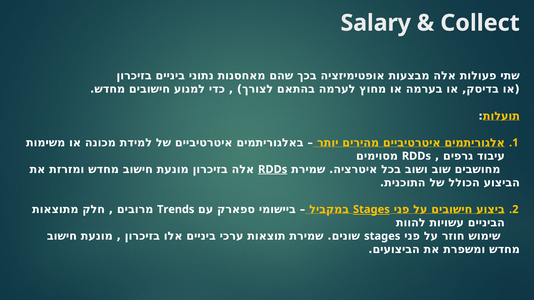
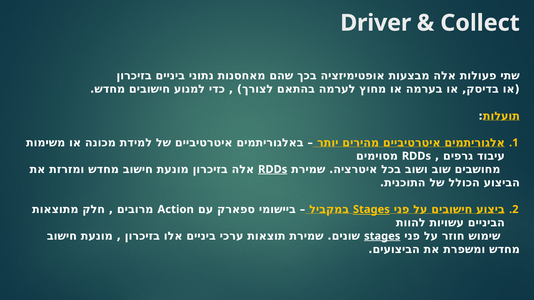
Salary: Salary -> Driver
Trends: Trends -> Action
stages at (382, 236) underline: none -> present
